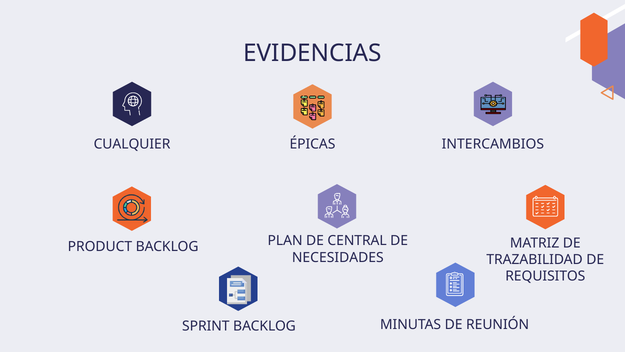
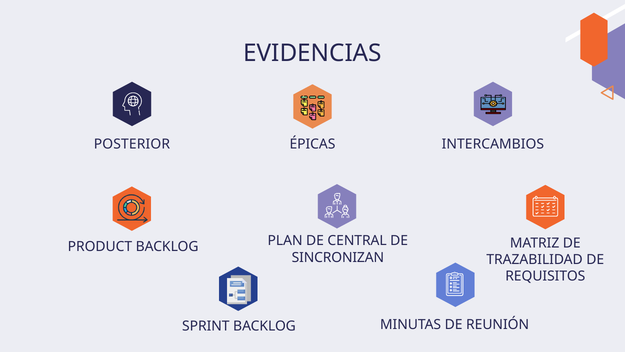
CUALQUIER: CUALQUIER -> POSTERIOR
NECESIDADES: NECESIDADES -> SINCRONIZAN
